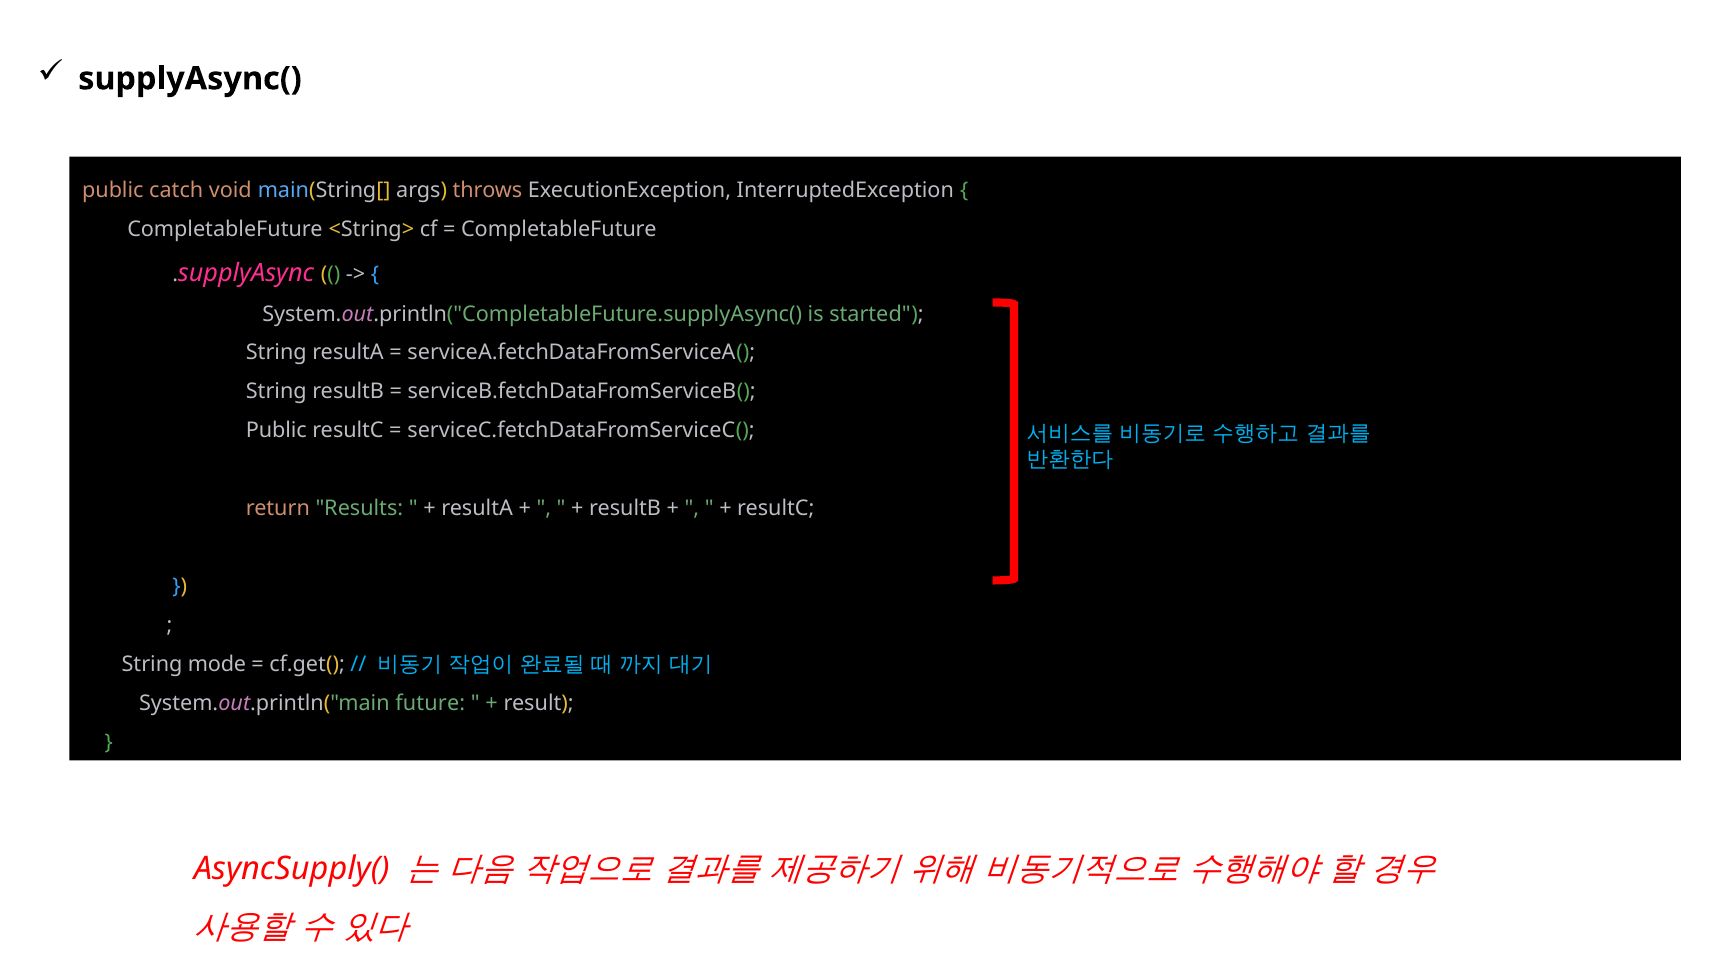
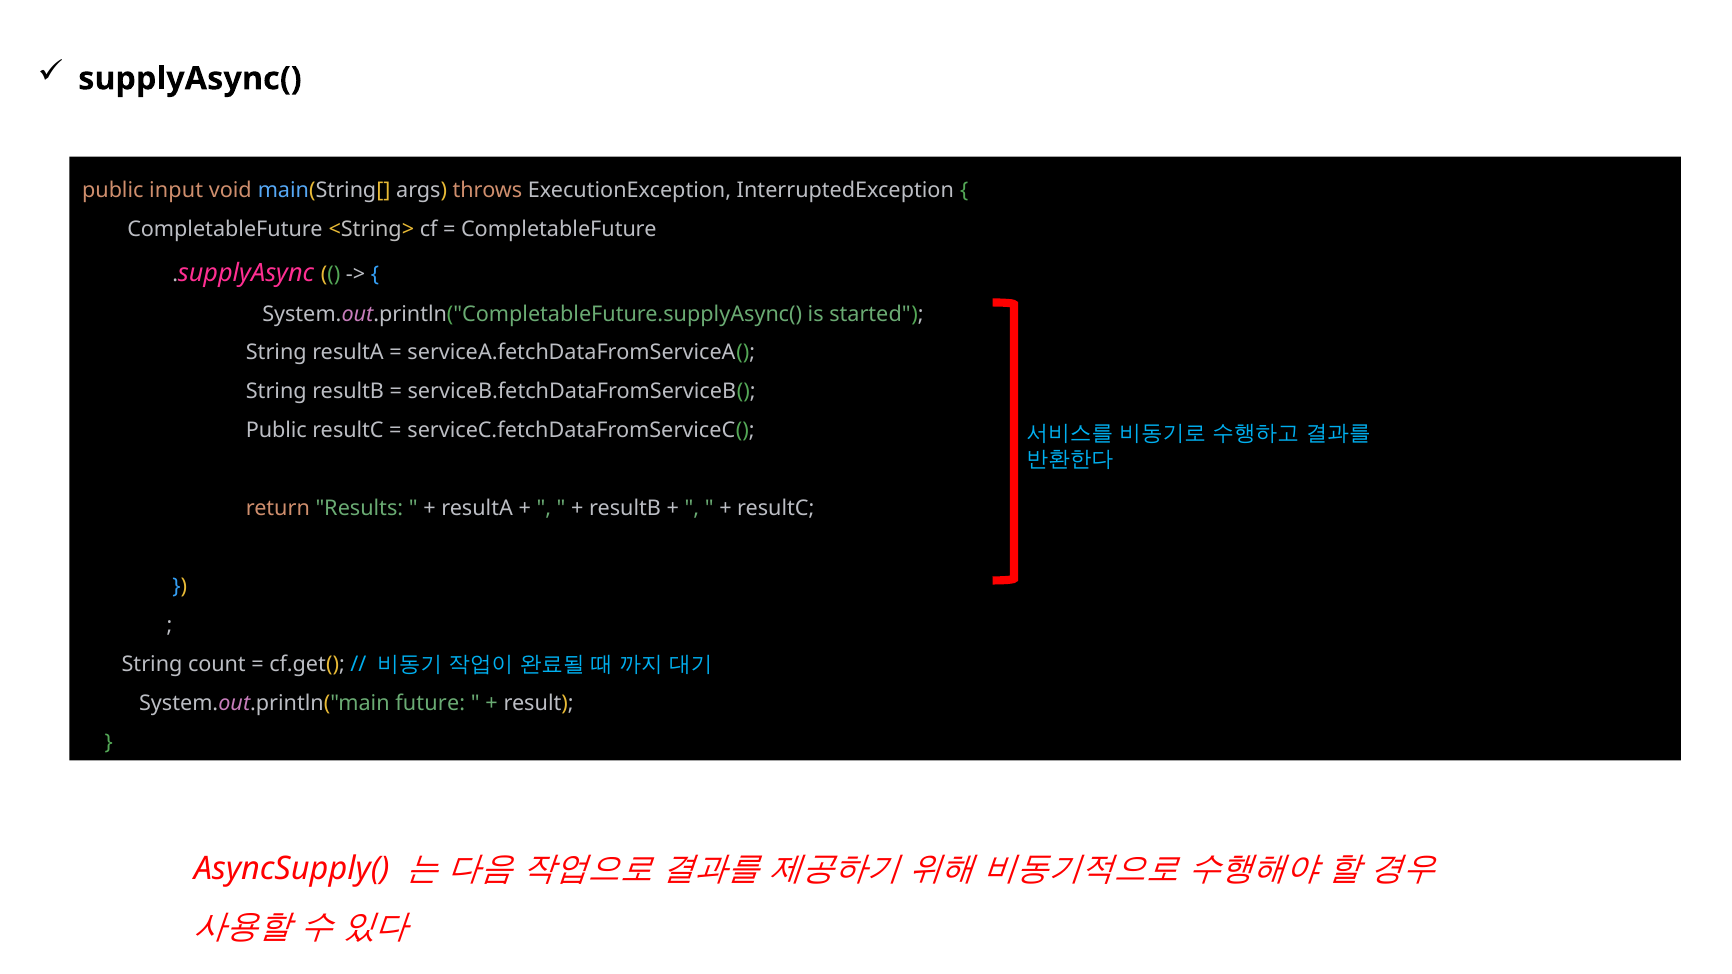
catch: catch -> input
mode: mode -> count
